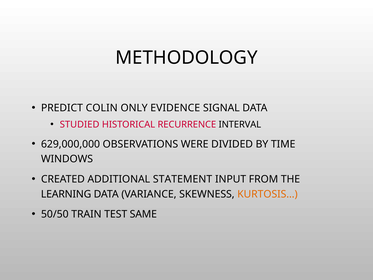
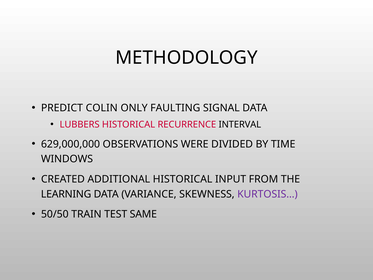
EVIDENCE: EVIDENCE -> FAULTING
STUDIED: STUDIED -> LUBBERS
ADDITIONAL STATEMENT: STATEMENT -> HISTORICAL
KURTOSIS… colour: orange -> purple
